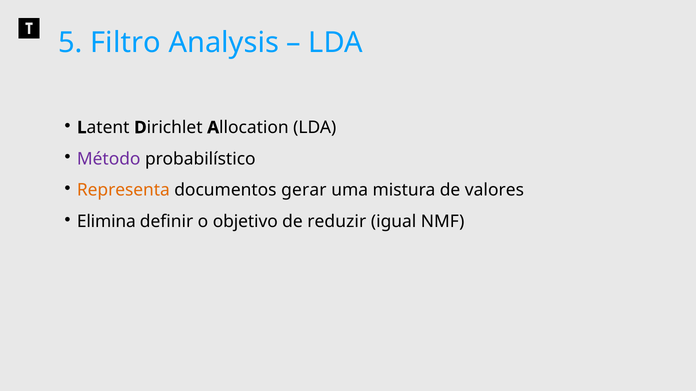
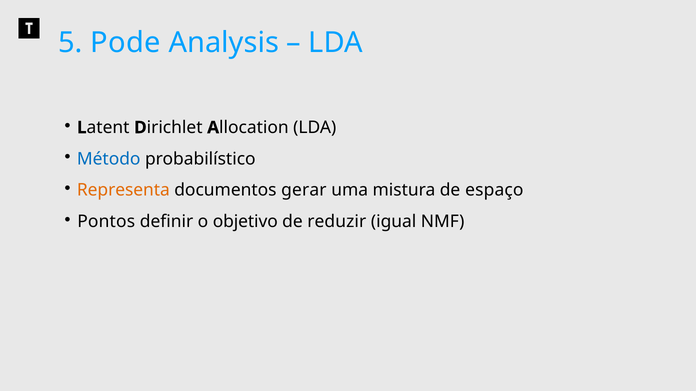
Filtro: Filtro -> Pode
Método colour: purple -> blue
valores: valores -> espaço
Elimina: Elimina -> Pontos
